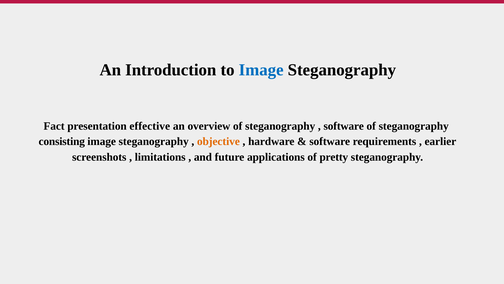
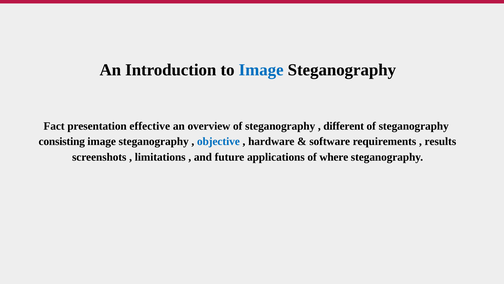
software at (344, 126): software -> different
objective colour: orange -> blue
earlier: earlier -> results
pretty: pretty -> where
